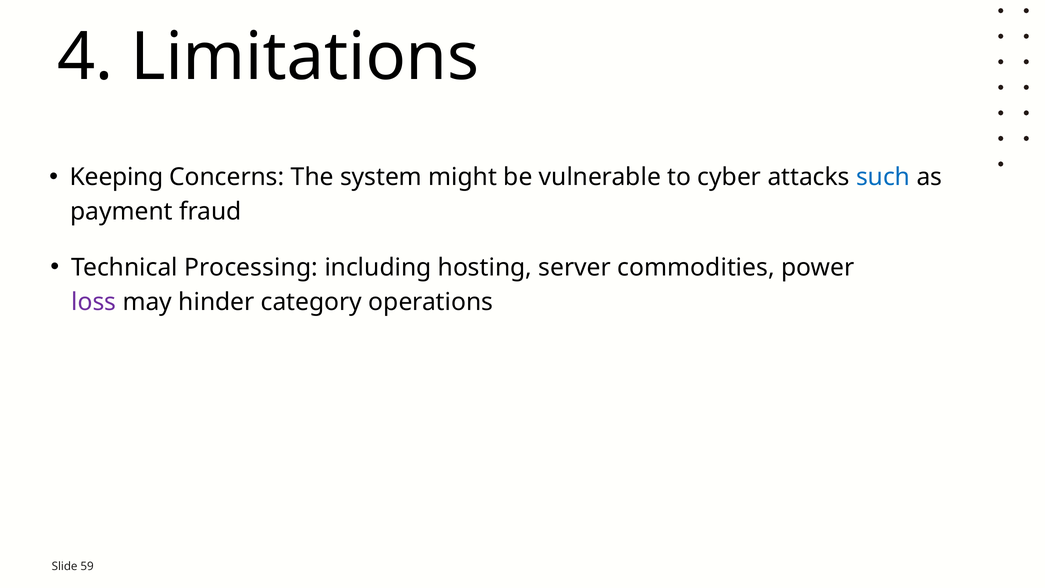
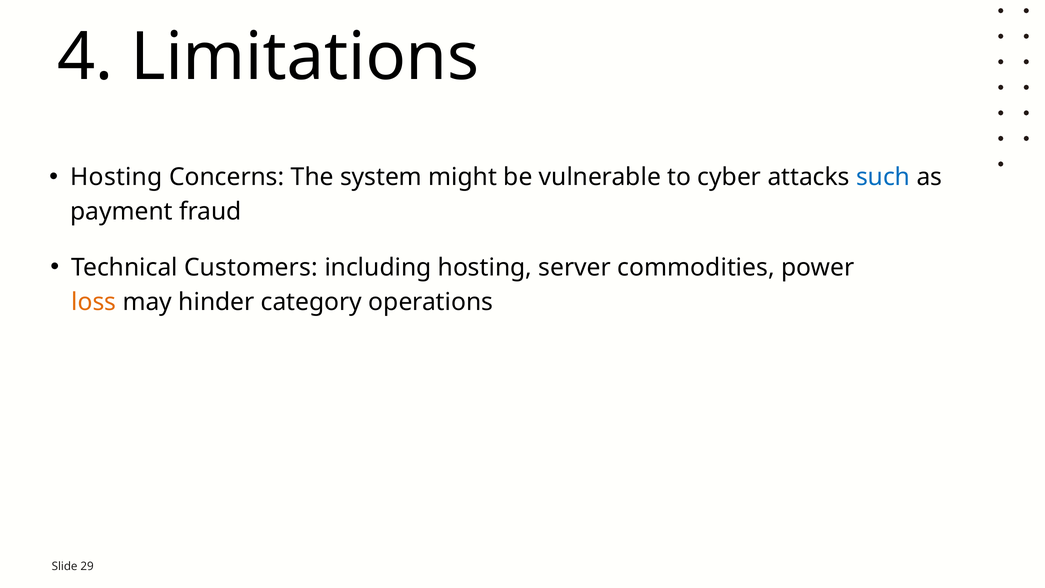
Keeping at (117, 177): Keeping -> Hosting
Processing: Processing -> Customers
loss colour: purple -> orange
59: 59 -> 29
